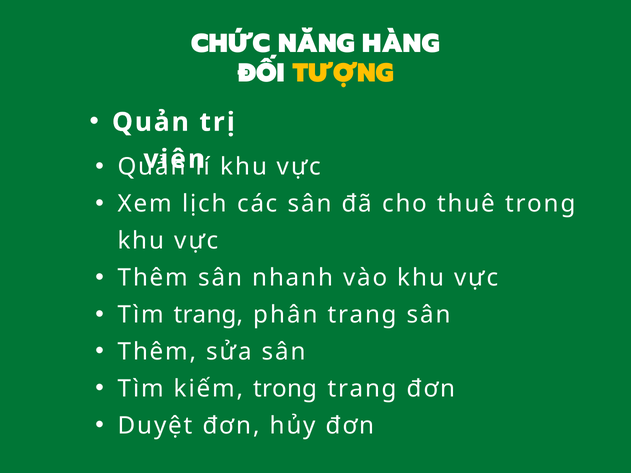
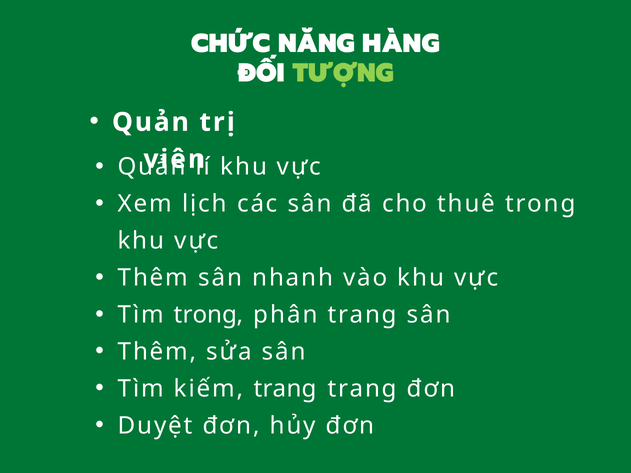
TƯỢNG colour: yellow -> light green
Tìm trang: trang -> trong
kiếm trong: trong -> trang
